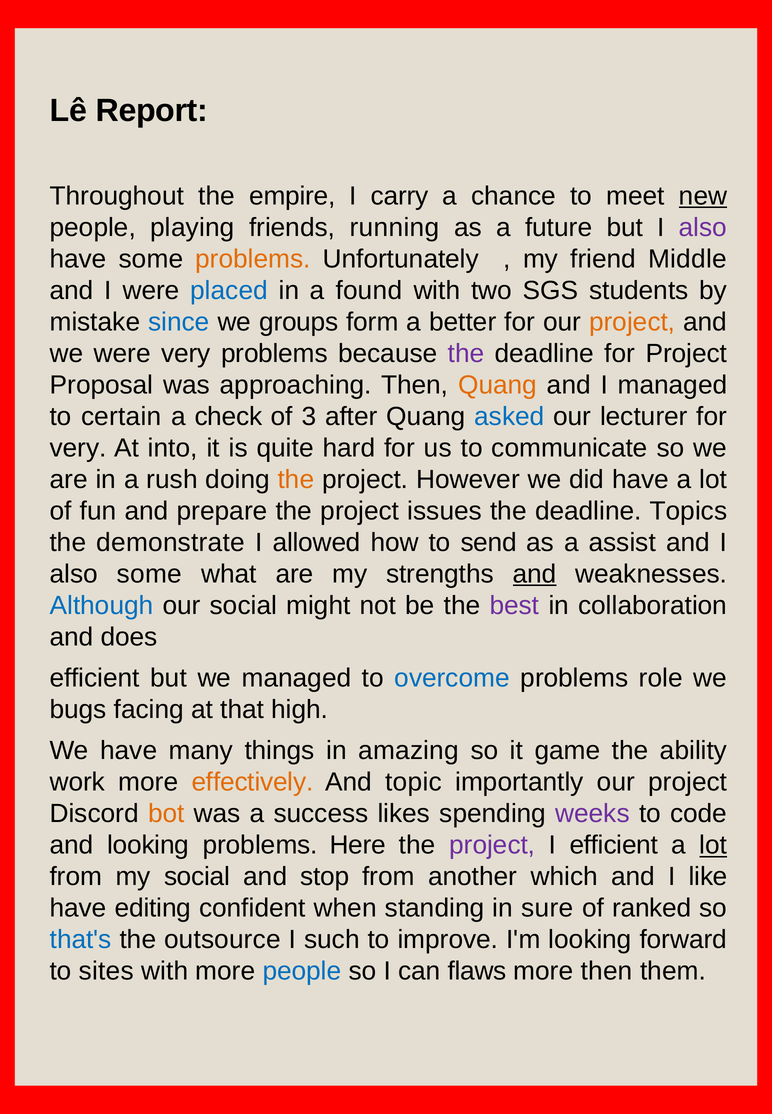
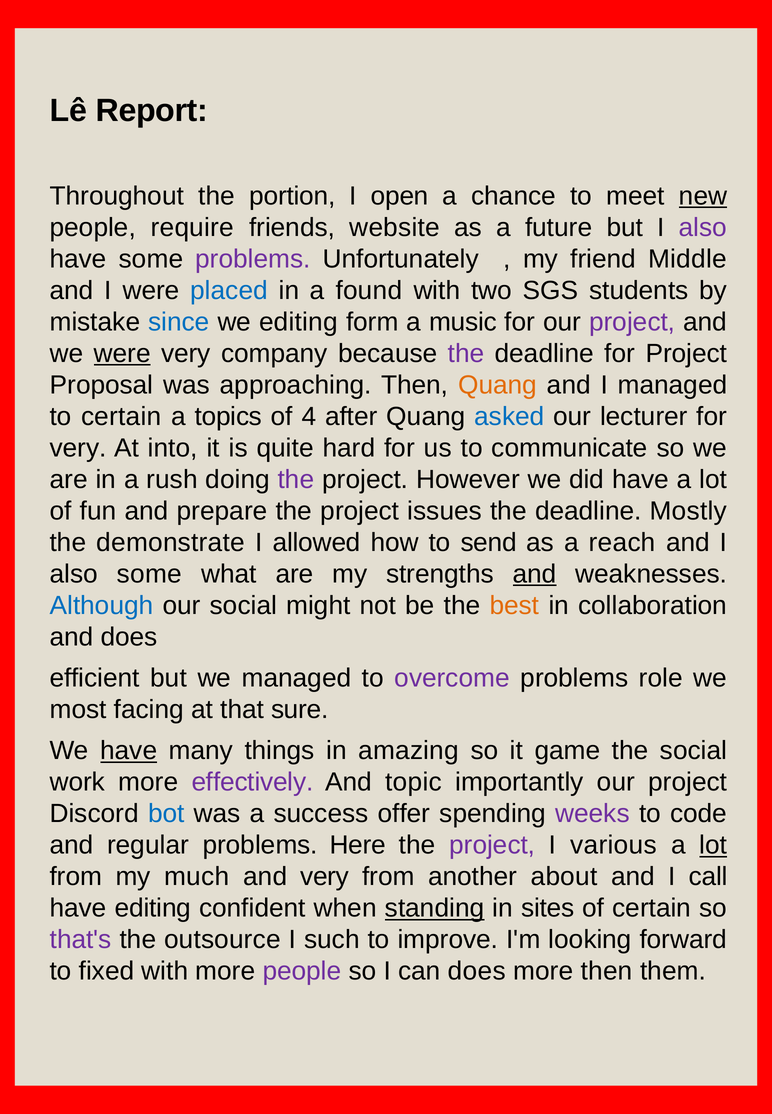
empire: empire -> portion
carry: carry -> open
playing: playing -> require
running: running -> website
problems at (253, 259) colour: orange -> purple
we groups: groups -> editing
better: better -> music
project at (632, 322) colour: orange -> purple
were at (122, 354) underline: none -> present
very problems: problems -> company
check: check -> topics
3: 3 -> 4
the at (296, 480) colour: orange -> purple
Topics: Topics -> Mostly
assist: assist -> reach
best colour: purple -> orange
overcome colour: blue -> purple
bugs: bugs -> most
high: high -> sure
have at (129, 752) underline: none -> present
the ability: ability -> social
effectively colour: orange -> purple
bot colour: orange -> blue
likes: likes -> offer
and looking: looking -> regular
I efficient: efficient -> various
my social: social -> much
and stop: stop -> very
which: which -> about
like: like -> call
standing underline: none -> present
sure: sure -> sites
of ranked: ranked -> certain
that's colour: blue -> purple
sites: sites -> fixed
people at (302, 972) colour: blue -> purple
can flaws: flaws -> does
